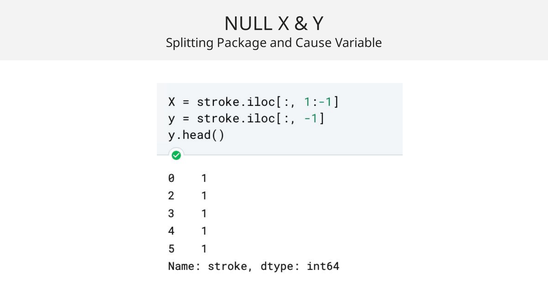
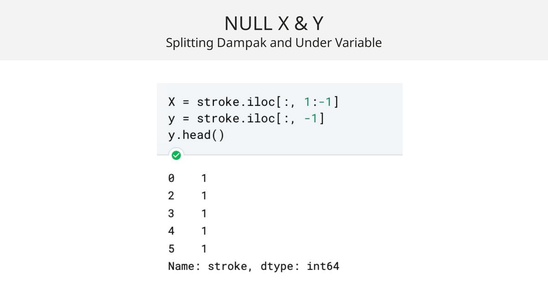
Package: Package -> Dampak
Cause: Cause -> Under
